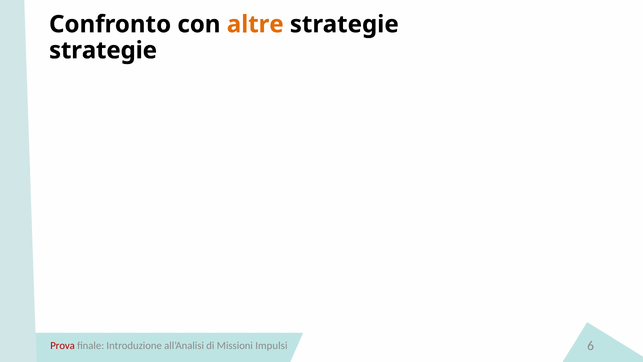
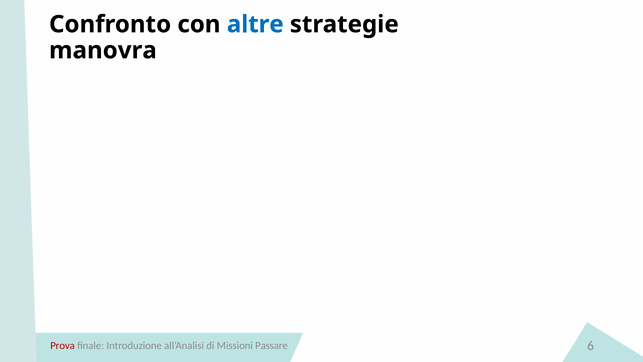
altre colour: orange -> blue
strategie at (103, 50): strategie -> manovra
Impulsi: Impulsi -> Passare
